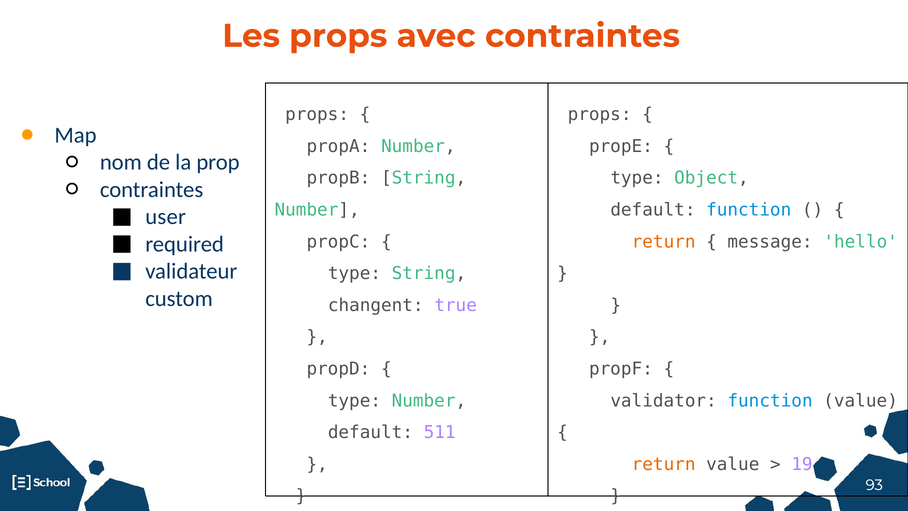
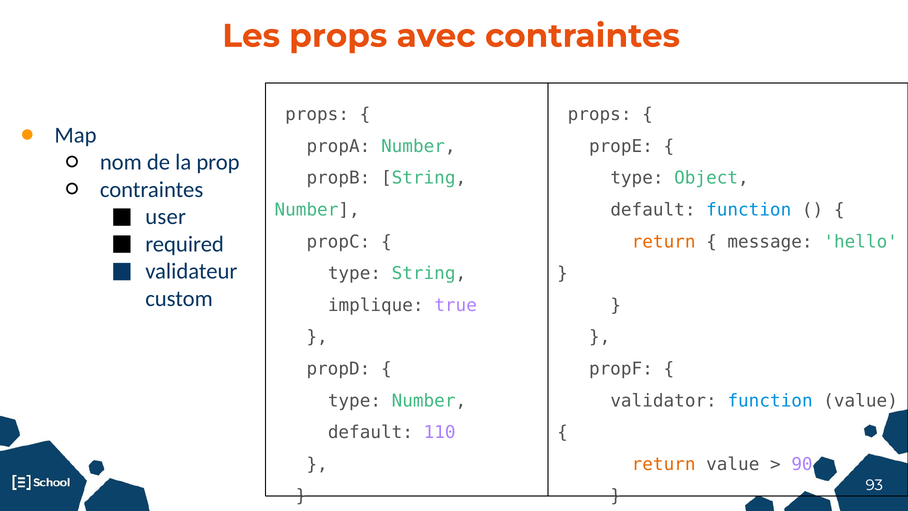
changent: changent -> implique
511: 511 -> 110
19: 19 -> 90
